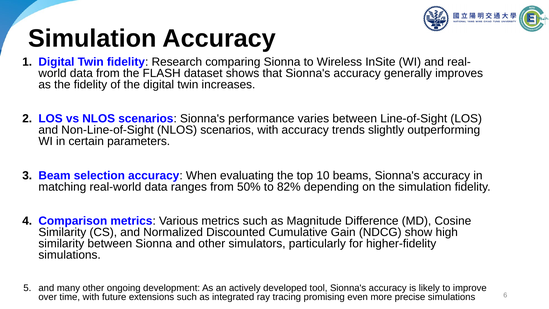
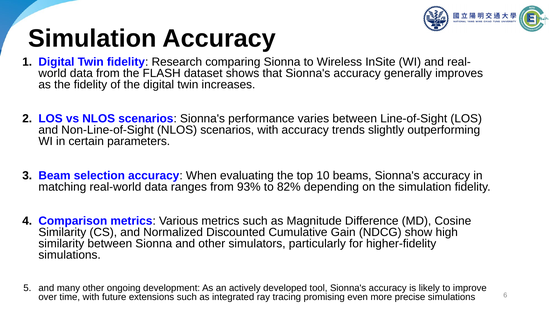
50%: 50% -> 93%
